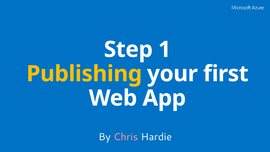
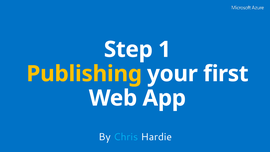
Chris colour: pink -> light blue
